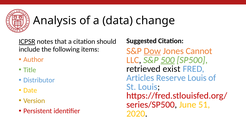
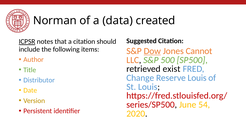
Analysis: Analysis -> Norman
change: change -> created
500 underline: present -> none
Articles: Articles -> Change
51: 51 -> 54
